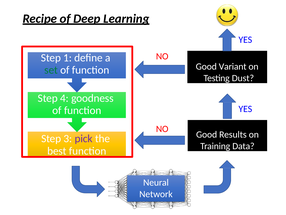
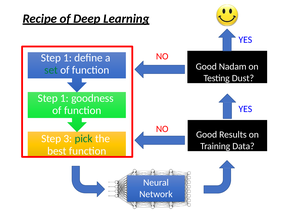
Variant: Variant -> Nadam
4 at (64, 98): 4 -> 1
pick colour: purple -> green
